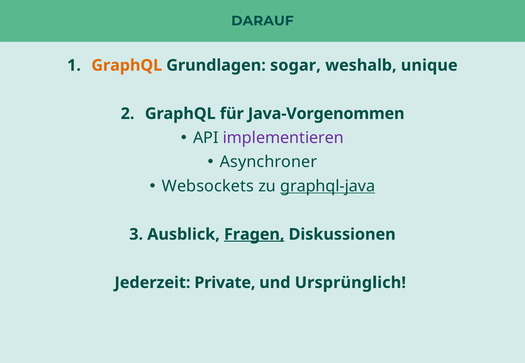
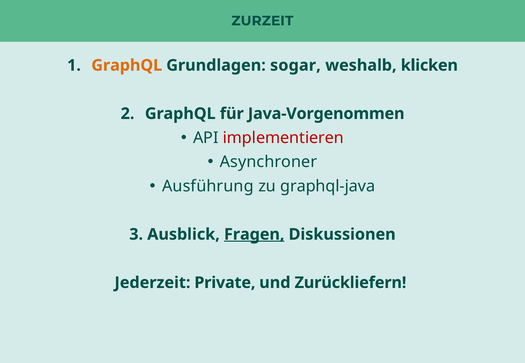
DARAUF: DARAUF -> ZURZEIT
unique: unique -> klicken
implementieren colour: purple -> red
Websockets: Websockets -> Ausführung
graphql-java underline: present -> none
Ursprünglich: Ursprünglich -> Zurückliefern
